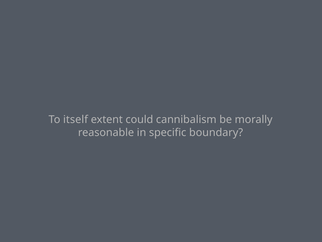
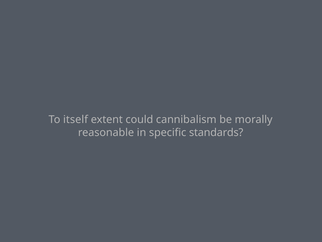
boundary: boundary -> standards
